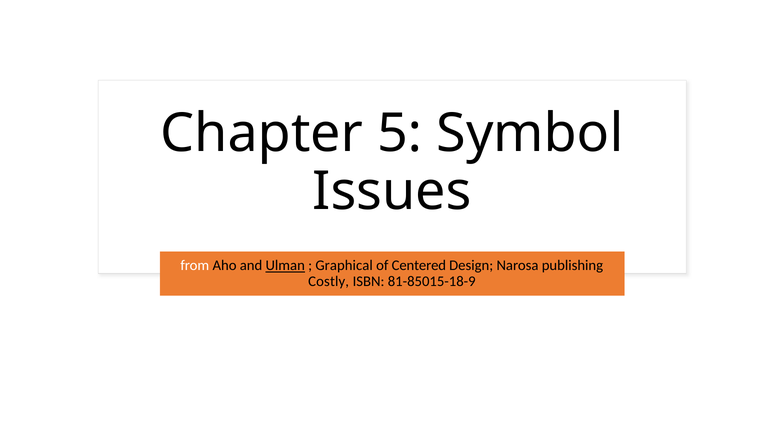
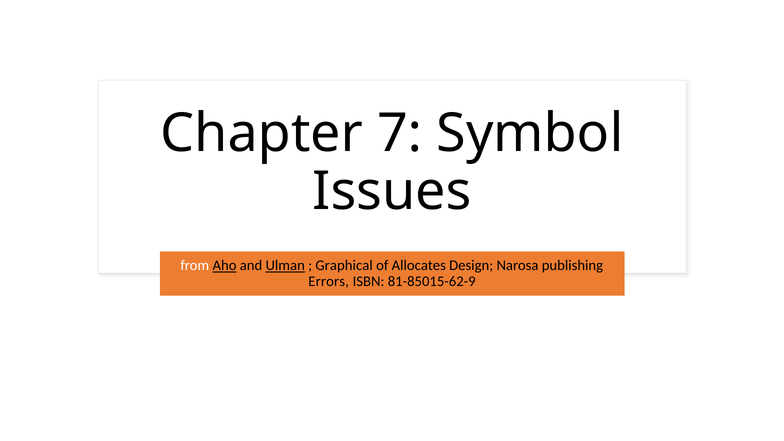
5: 5 -> 7
Aho underline: none -> present
Centered: Centered -> Allocates
Costly: Costly -> Errors
81-85015-18-9: 81-85015-18-9 -> 81-85015-62-9
